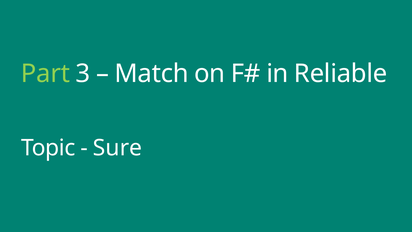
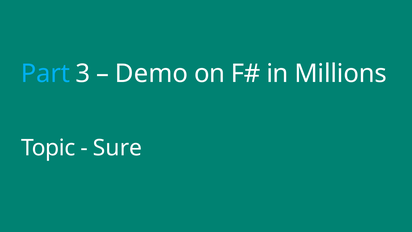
Part colour: light green -> light blue
Match: Match -> Demo
Reliable: Reliable -> Millions
